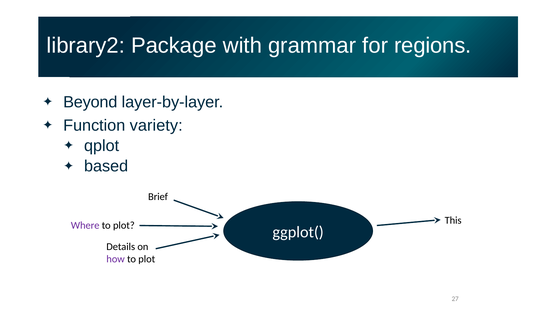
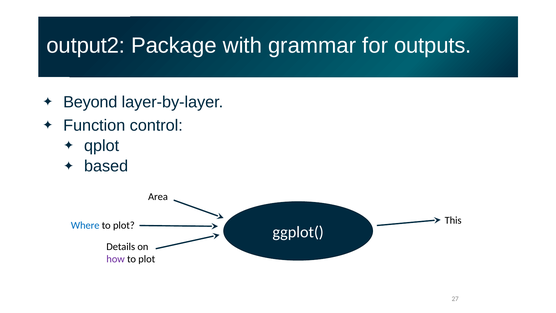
library2: library2 -> output2
regions: regions -> outputs
variety: variety -> control
Brief: Brief -> Area
Where colour: purple -> blue
